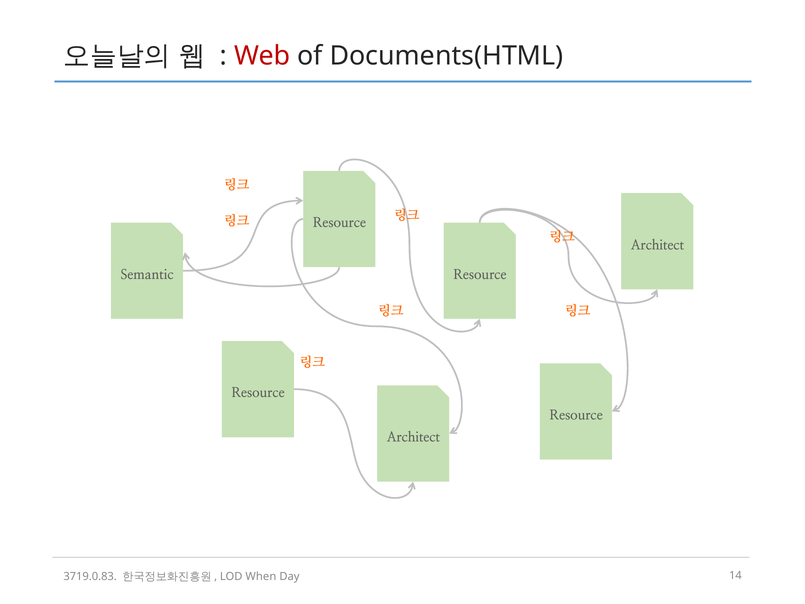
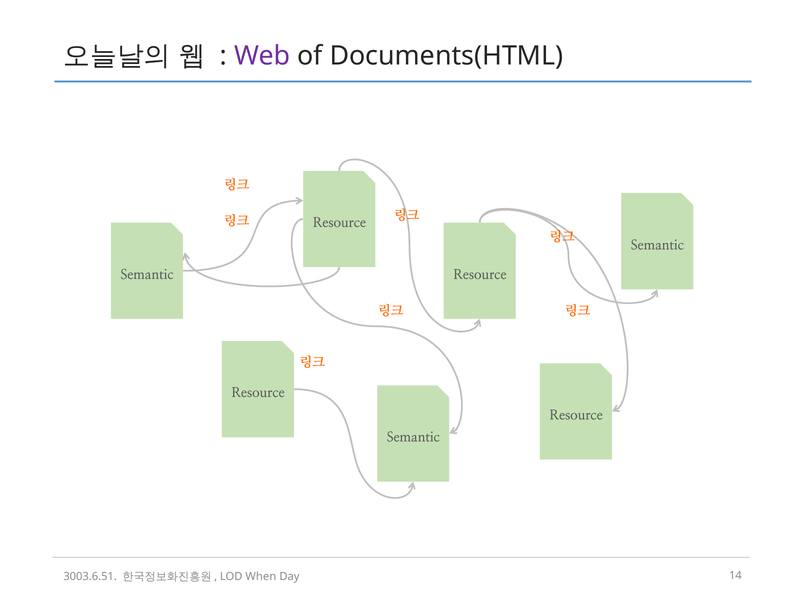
Web colour: red -> purple
Architect at (657, 245): Architect -> Semantic
Architect at (413, 437): Architect -> Semantic
3719.0.83: 3719.0.83 -> 3003.6.51
